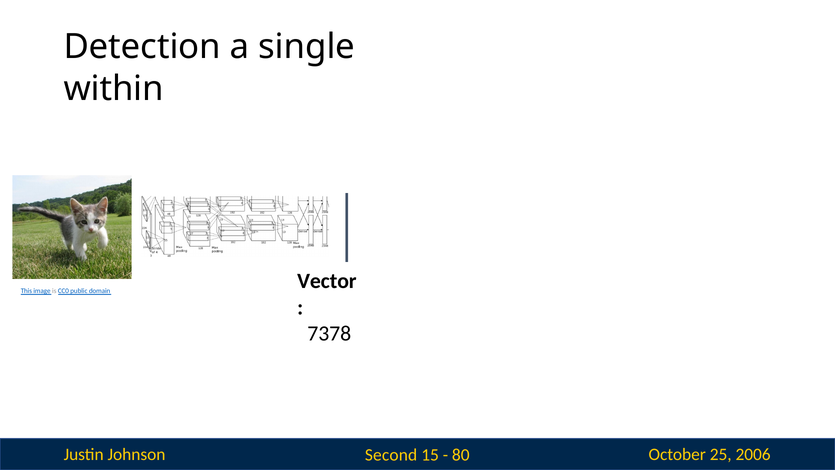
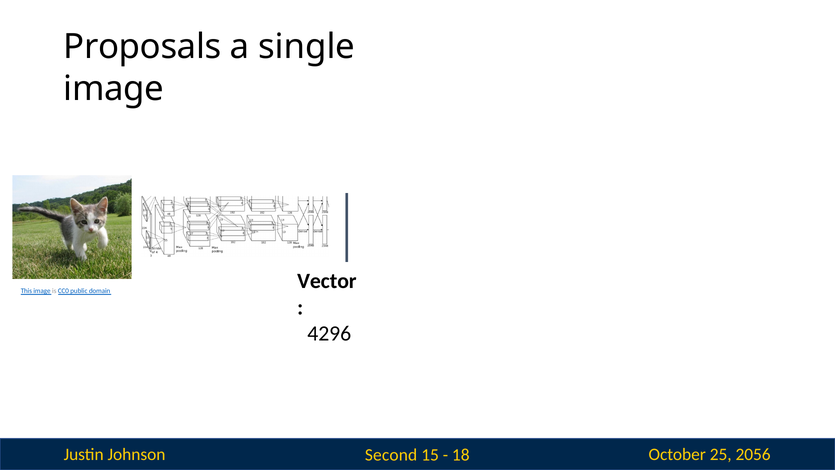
Detection: Detection -> Proposals
within at (114, 89): within -> image
7378: 7378 -> 4296
80: 80 -> 18
2006: 2006 -> 2056
